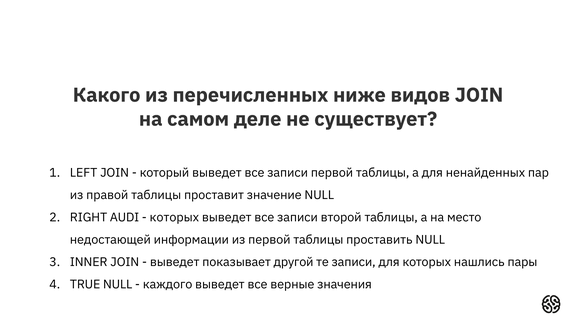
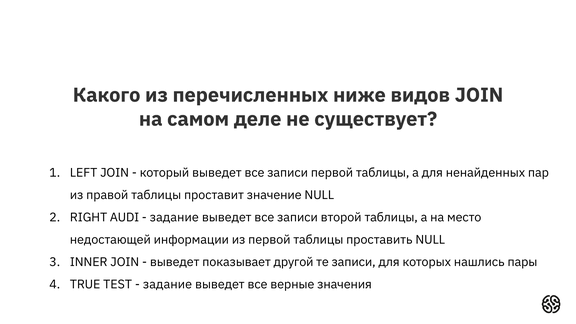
которых at (174, 217): которых -> задание
TRUE NULL: NULL -> TEST
каждого at (168, 284): каждого -> задание
